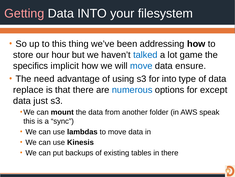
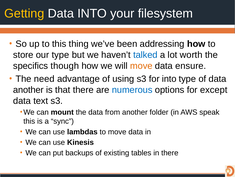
Getting colour: pink -> yellow
our hour: hour -> type
game: game -> worth
implicit: implicit -> though
move at (141, 66) colour: blue -> orange
replace at (28, 89): replace -> another
just: just -> text
